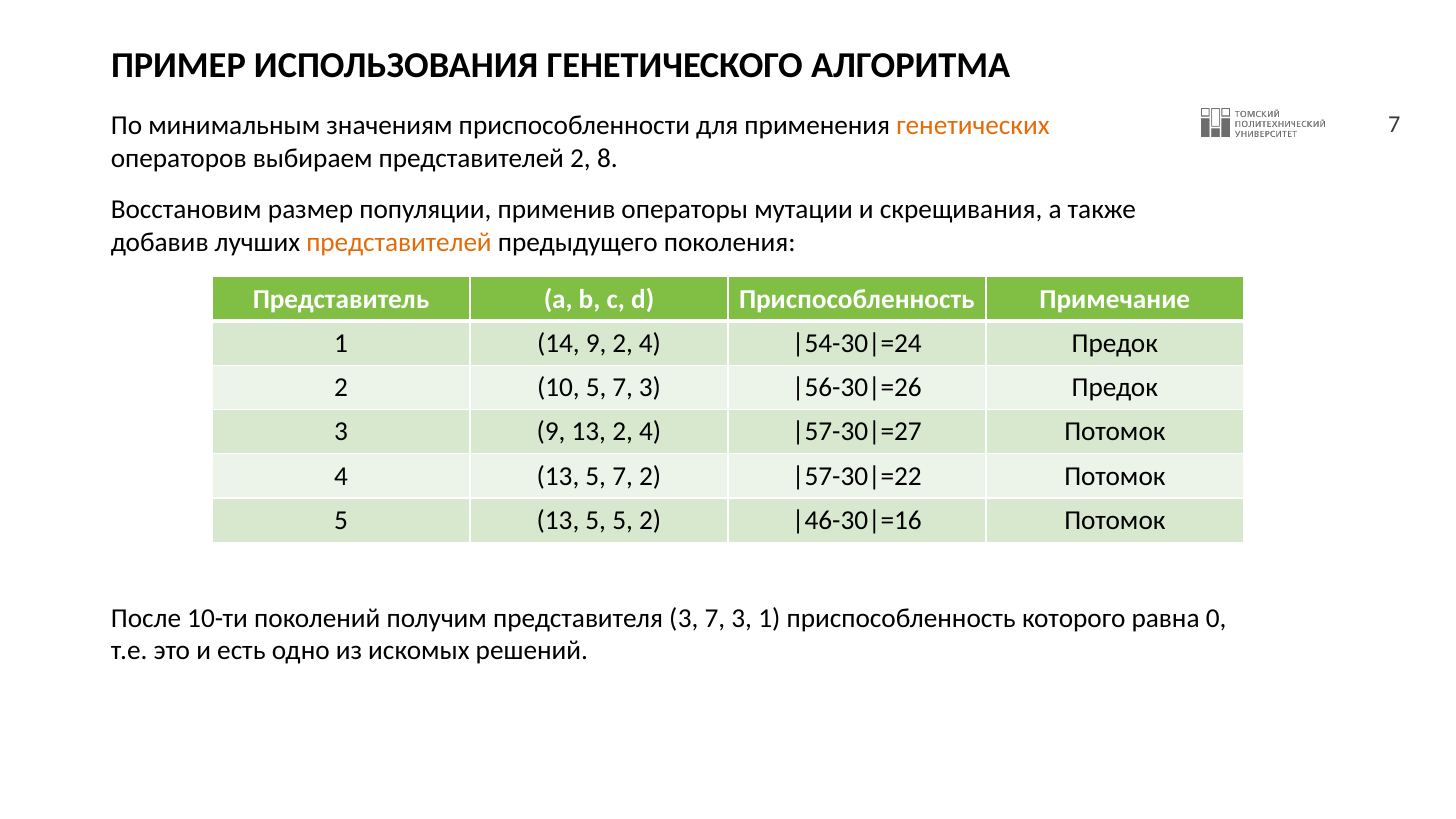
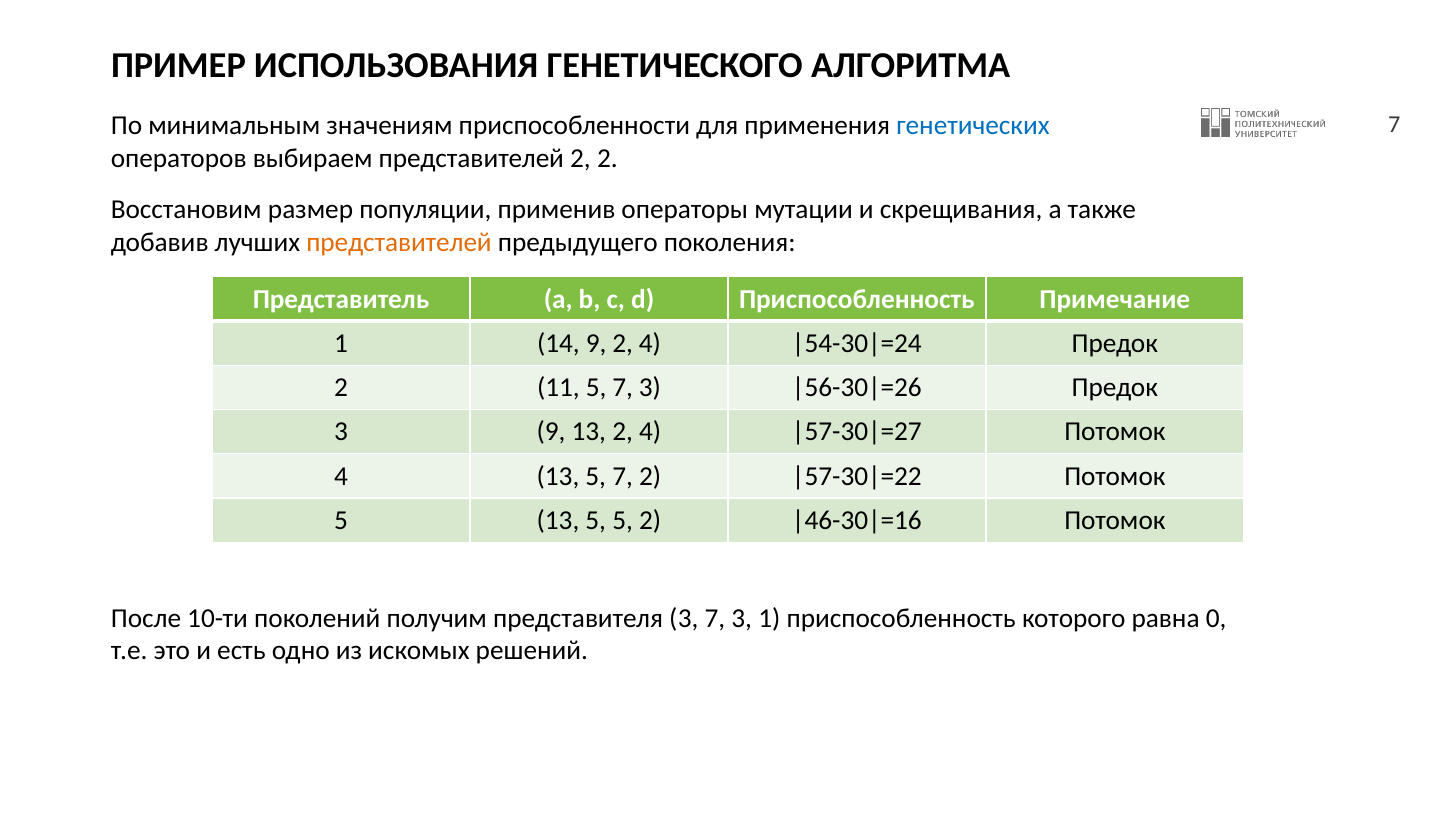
генетических colour: orange -> blue
2 8: 8 -> 2
10: 10 -> 11
